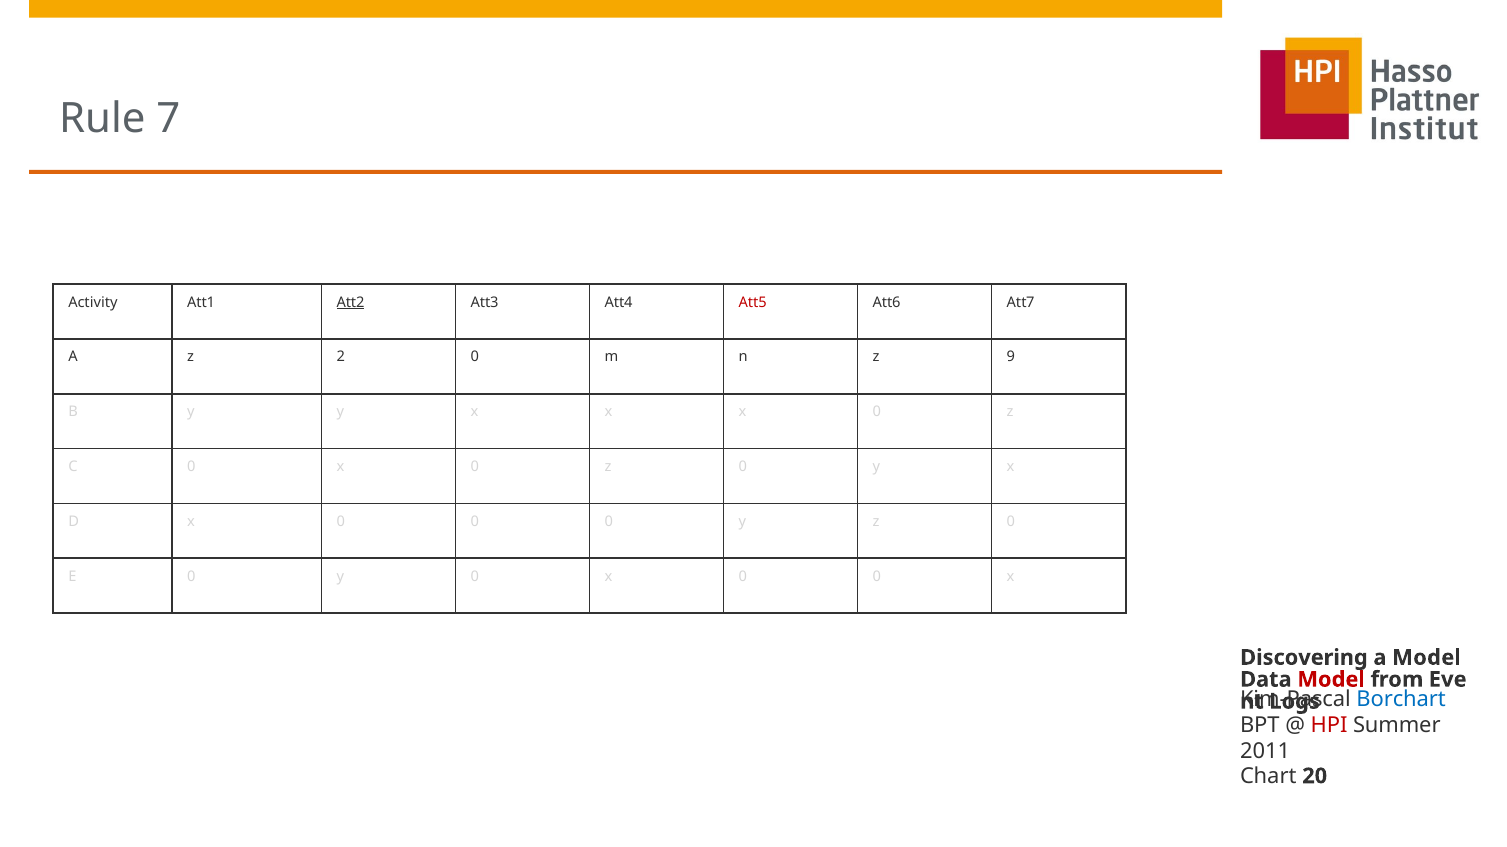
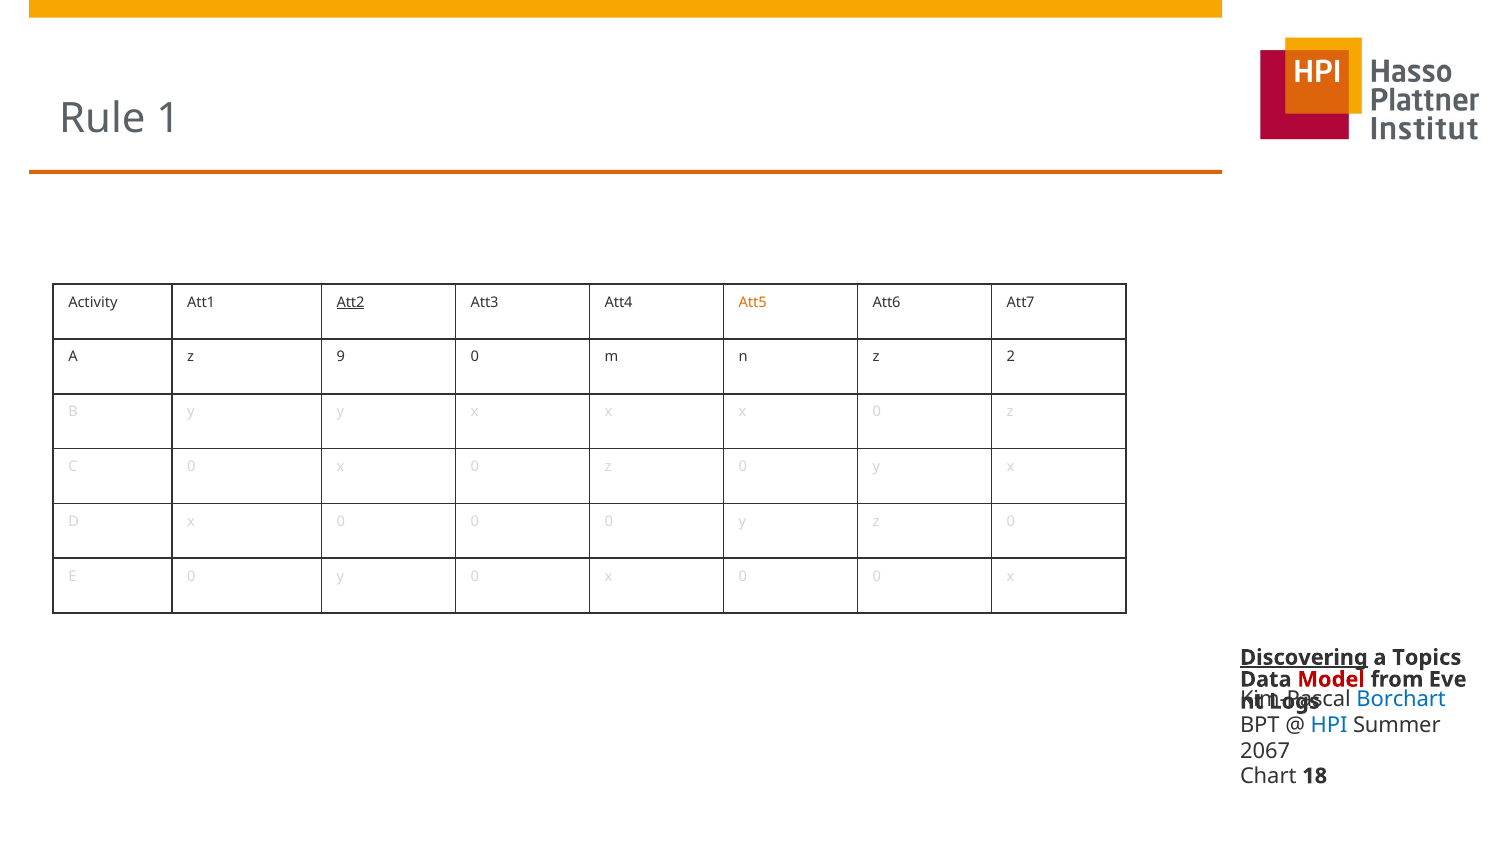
7: 7 -> 1
Att5 colour: red -> orange
2: 2 -> 9
9: 9 -> 2
Discovering underline: none -> present
a Model: Model -> Topics
HPI colour: red -> blue
2011: 2011 -> 2067
20: 20 -> 18
